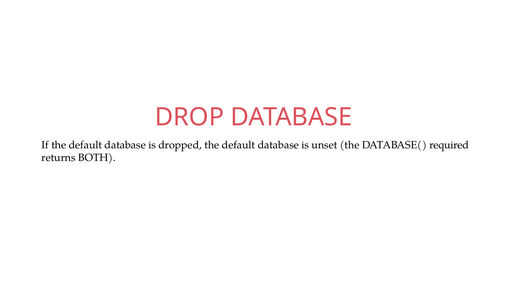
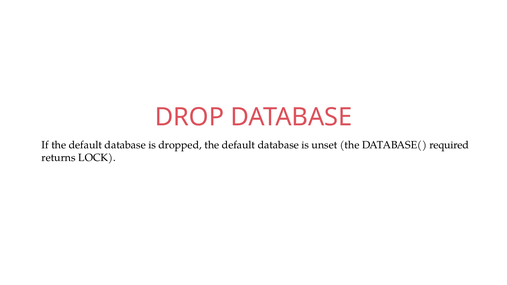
BOTH: BOTH -> LOCK
